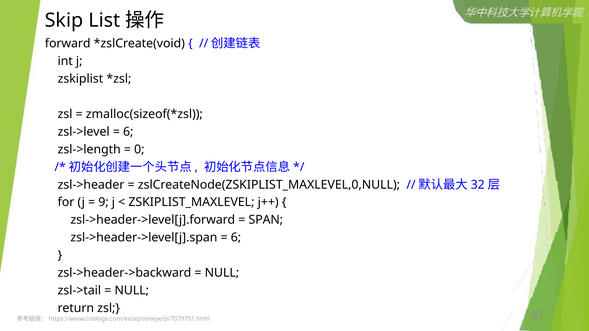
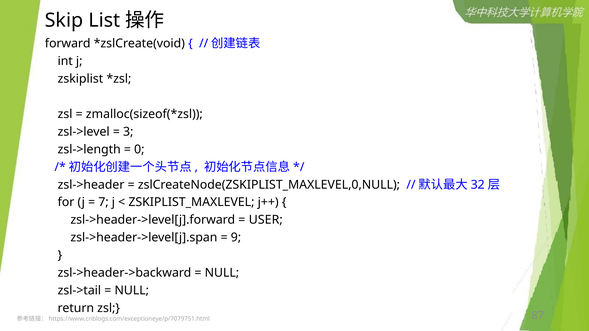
6 at (128, 132): 6 -> 3
9: 9 -> 7
SPAN: SPAN -> USER
6 at (236, 238): 6 -> 9
